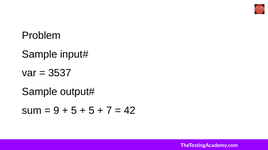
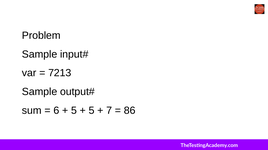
3537: 3537 -> 7213
9: 9 -> 6
42: 42 -> 86
